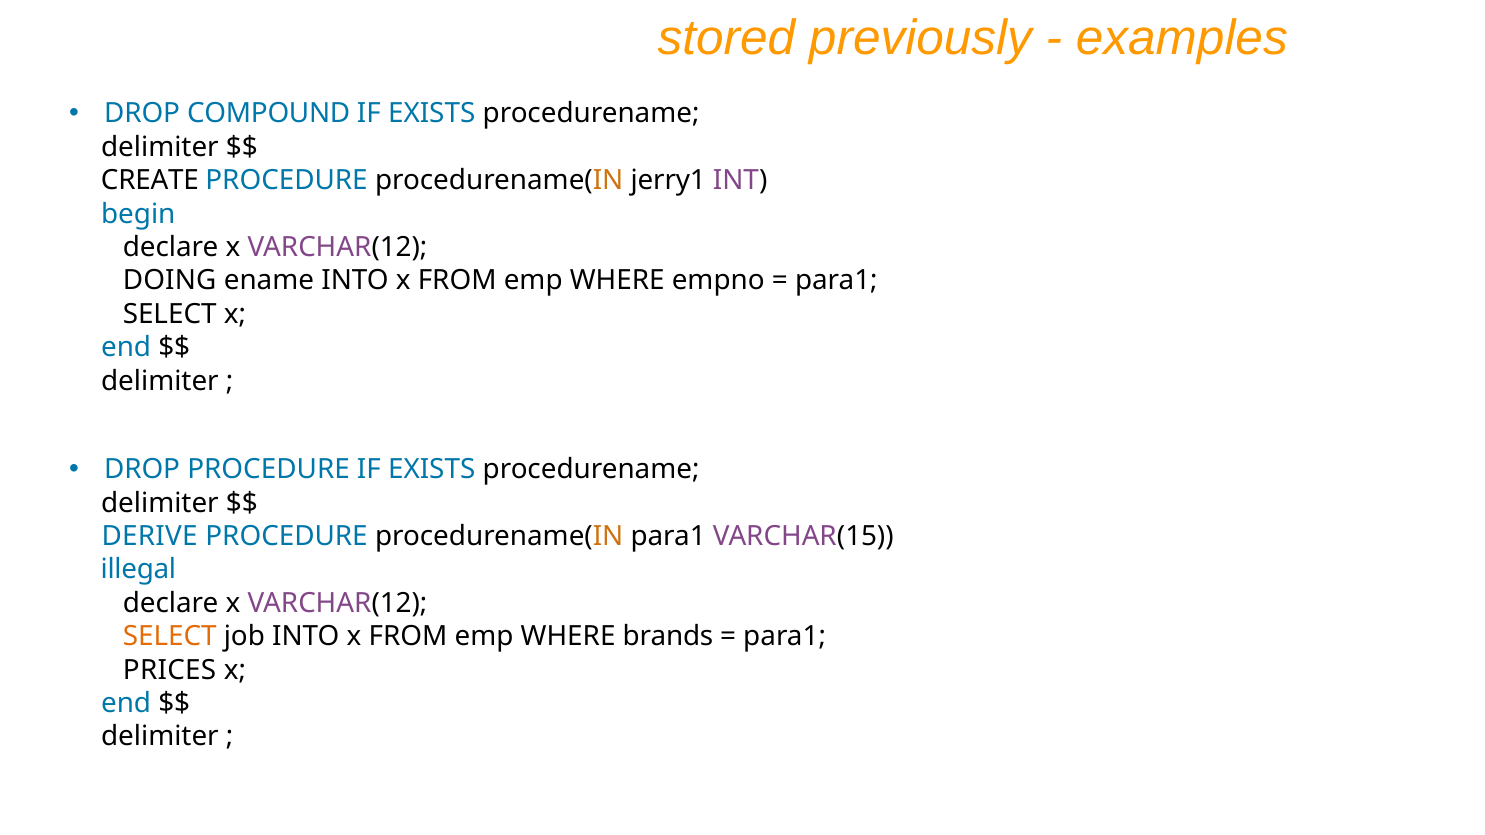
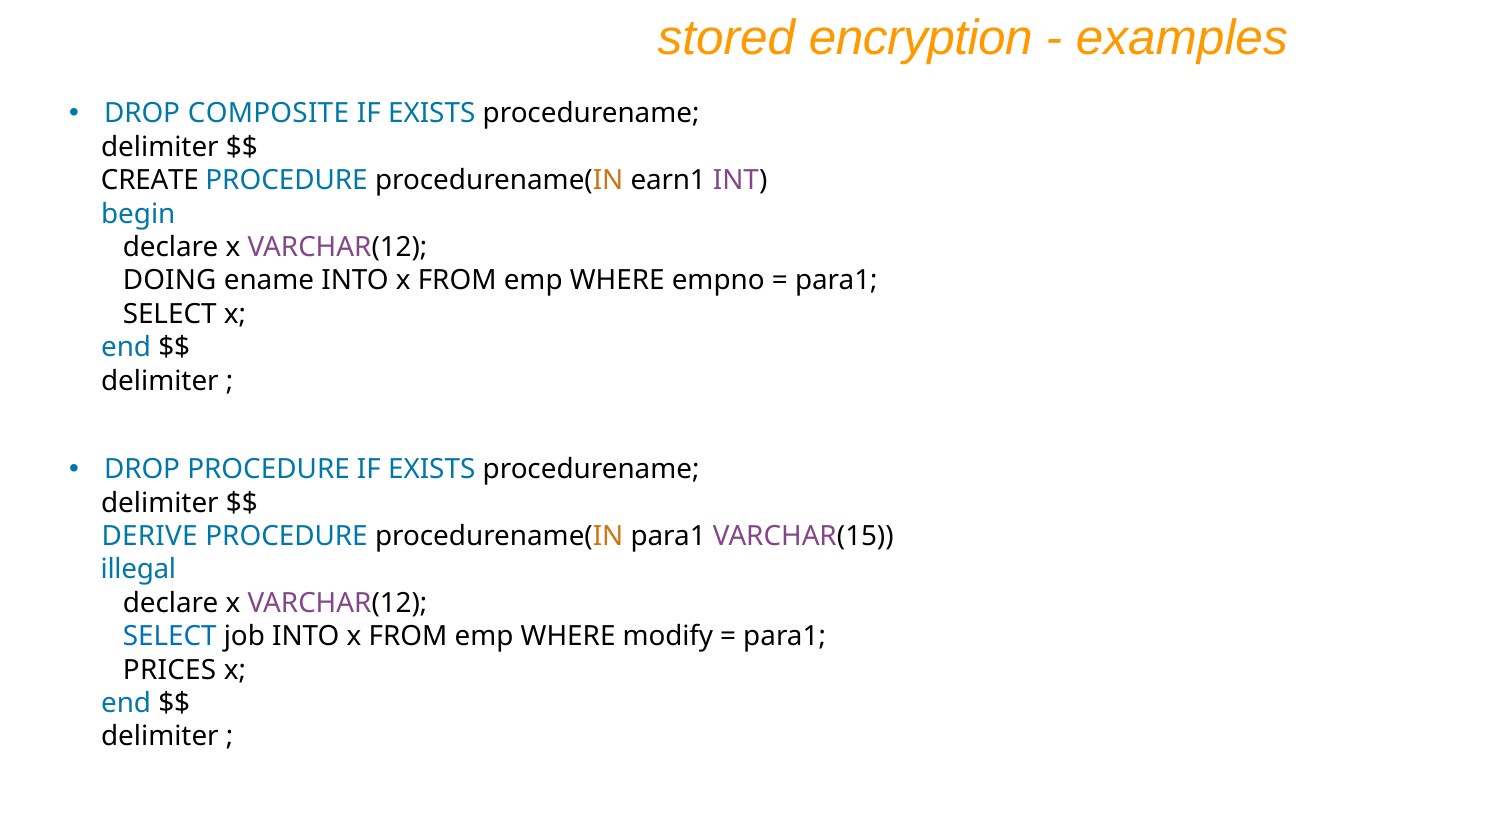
previously: previously -> encryption
COMPOUND: COMPOUND -> COMPOSITE
jerry1: jerry1 -> earn1
SELECT at (170, 637) colour: orange -> blue
brands: brands -> modify
